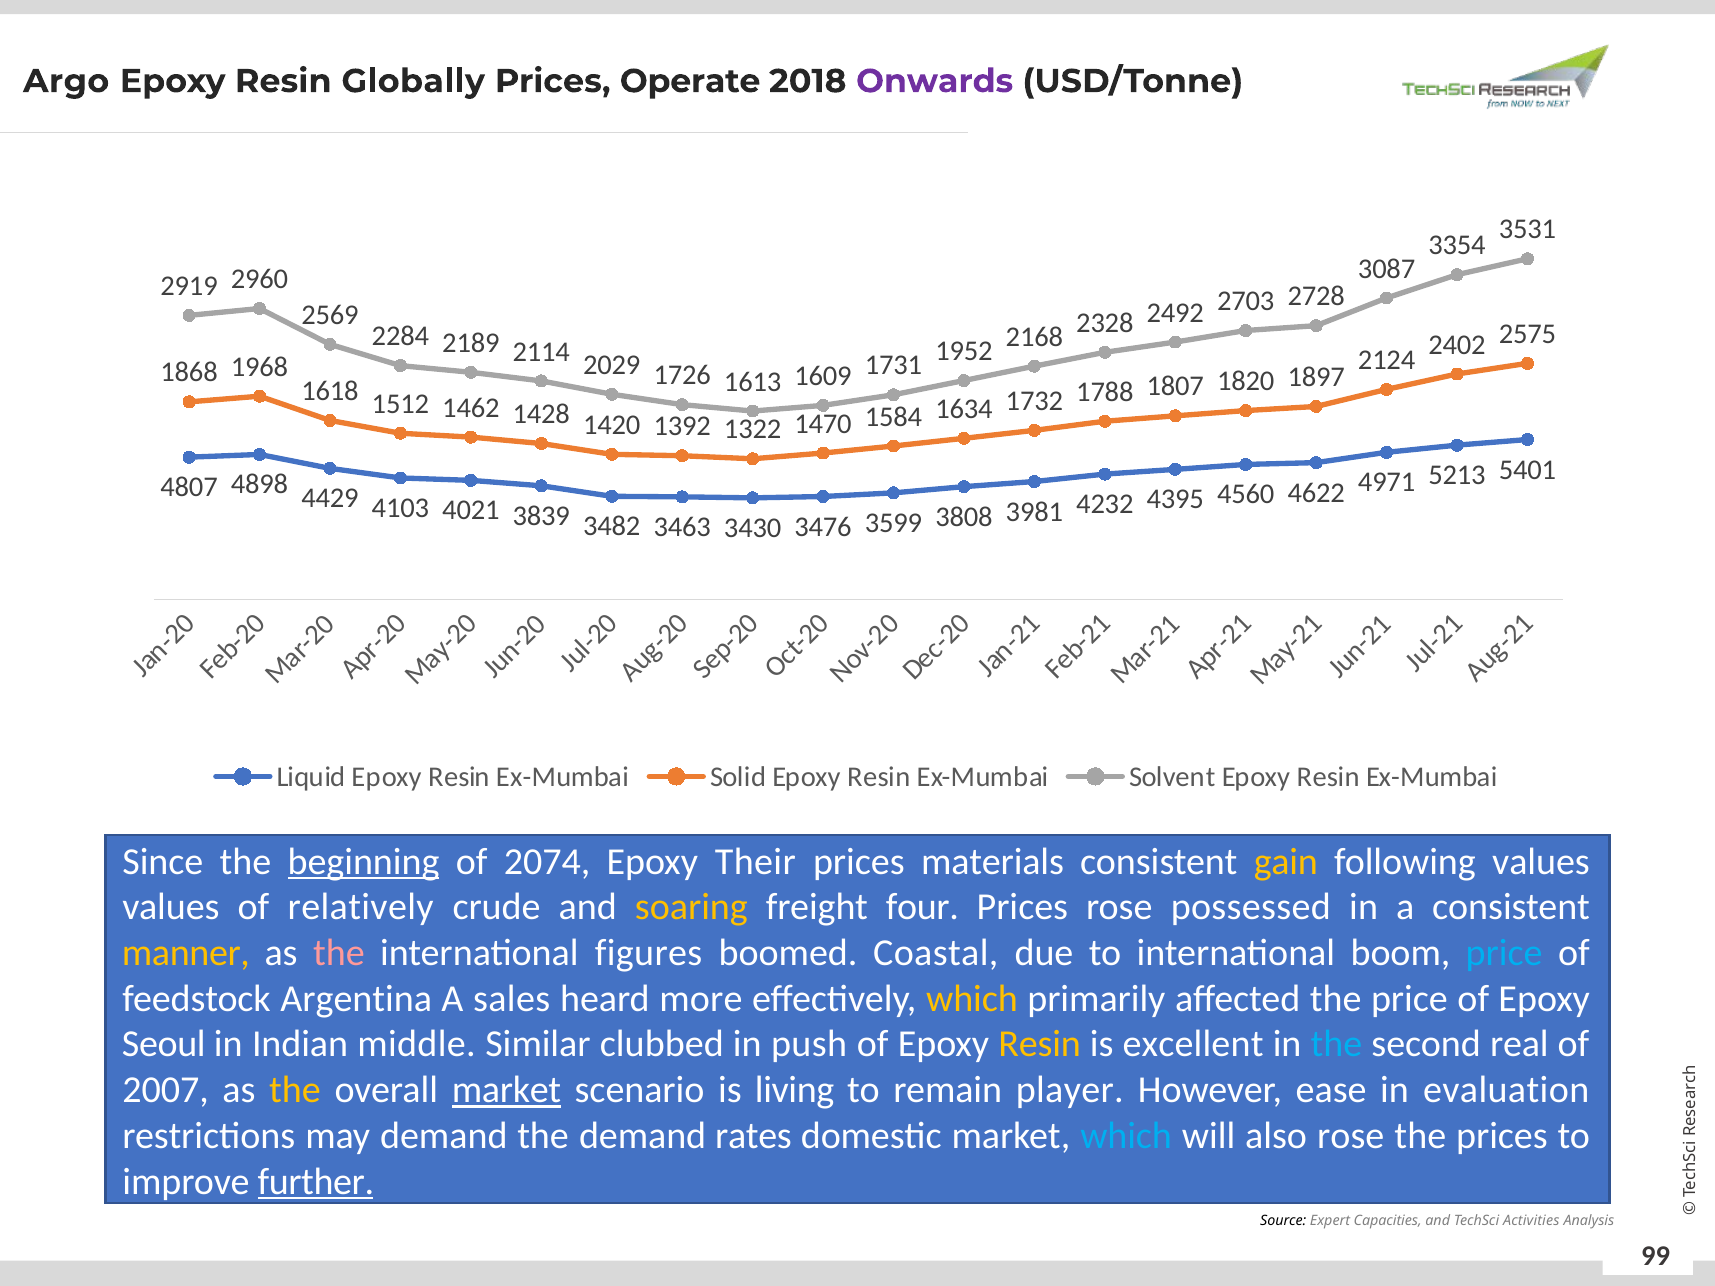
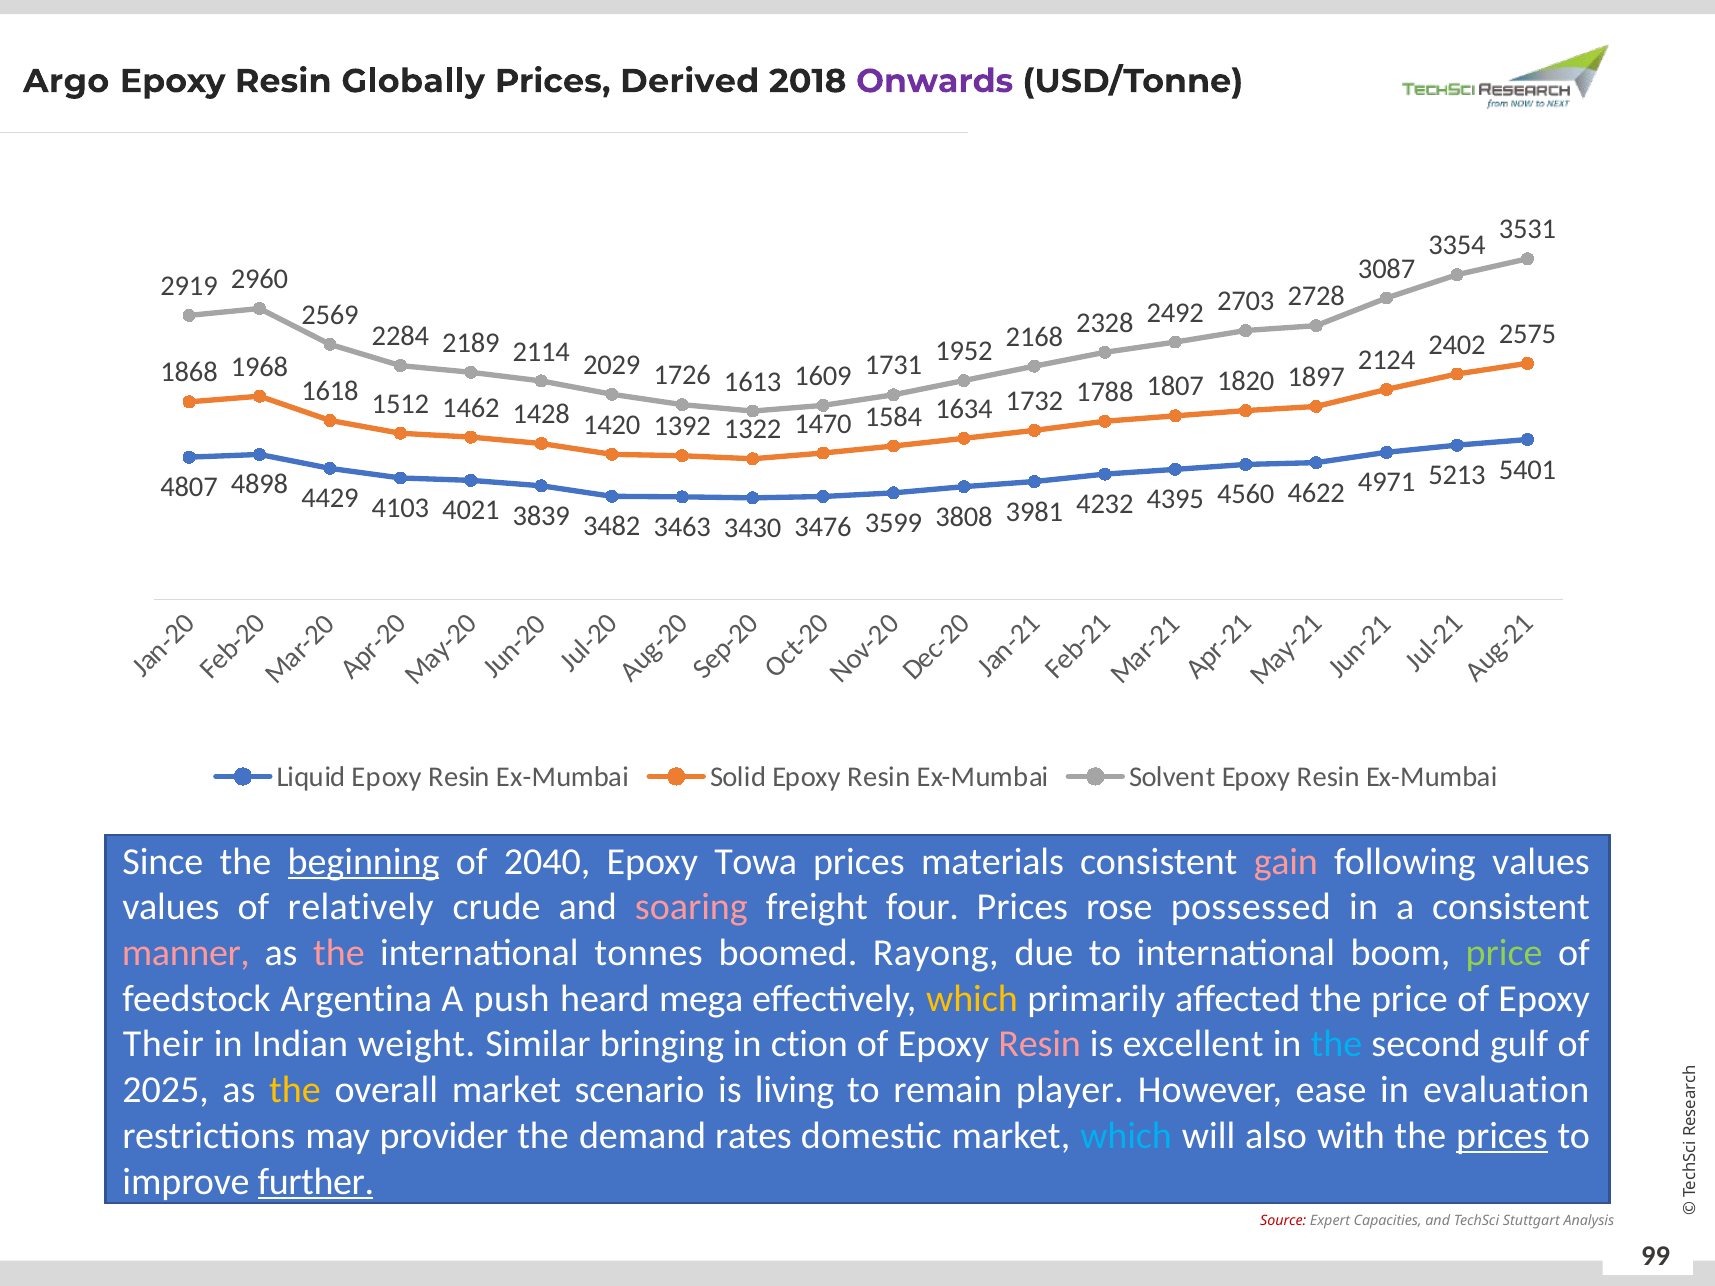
Operate: Operate -> Derived
2074: 2074 -> 2040
Their: Their -> Towa
gain colour: yellow -> pink
soaring colour: yellow -> pink
manner colour: yellow -> pink
figures: figures -> tonnes
Coastal: Coastal -> Rayong
price at (1504, 953) colour: light blue -> light green
sales: sales -> push
more: more -> mega
Seoul: Seoul -> Their
middle: middle -> weight
clubbed: clubbed -> bringing
push: push -> ction
Resin at (1040, 1045) colour: yellow -> pink
real: real -> gulf
2007: 2007 -> 2025
market at (506, 1090) underline: present -> none
may demand: demand -> provider
also rose: rose -> with
prices at (1502, 1136) underline: none -> present
Source colour: black -> red
Activities: Activities -> Stuttgart
